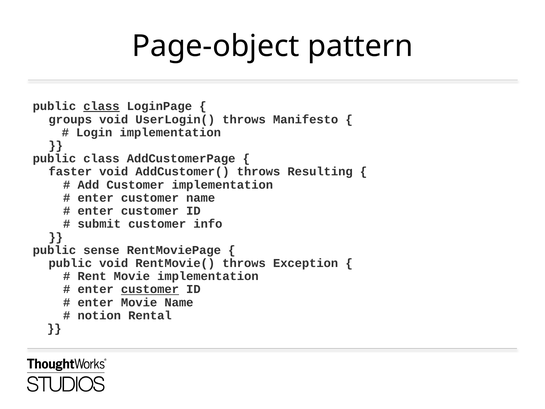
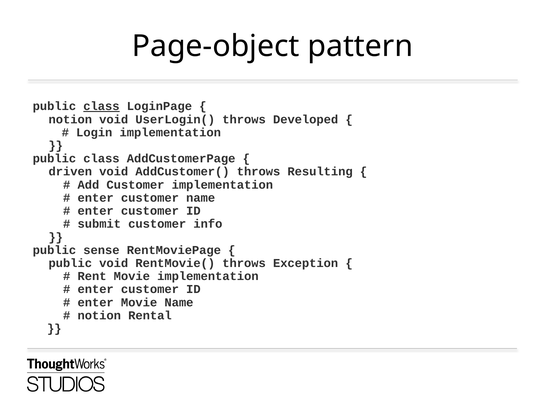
groups at (70, 119): groups -> notion
Manifesto: Manifesto -> Developed
faster: faster -> driven
customer at (150, 289) underline: present -> none
